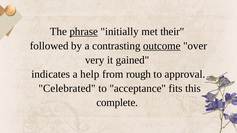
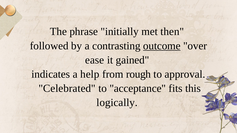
phrase underline: present -> none
their: their -> then
very: very -> ease
complete: complete -> logically
